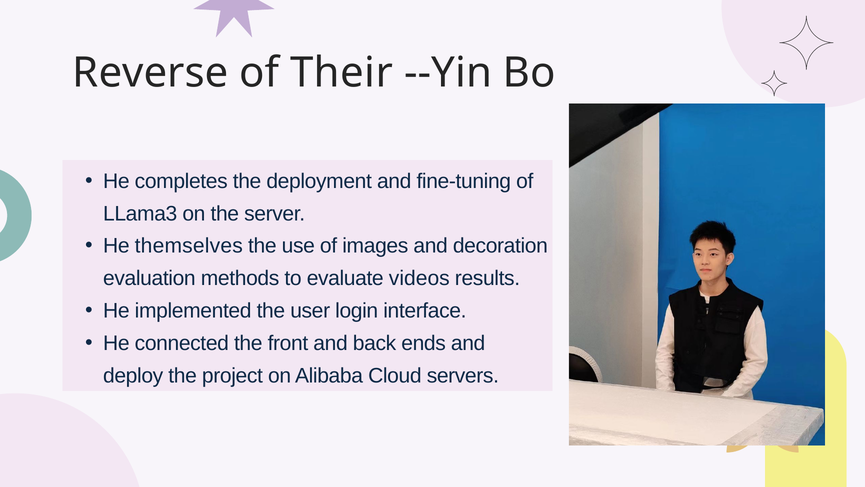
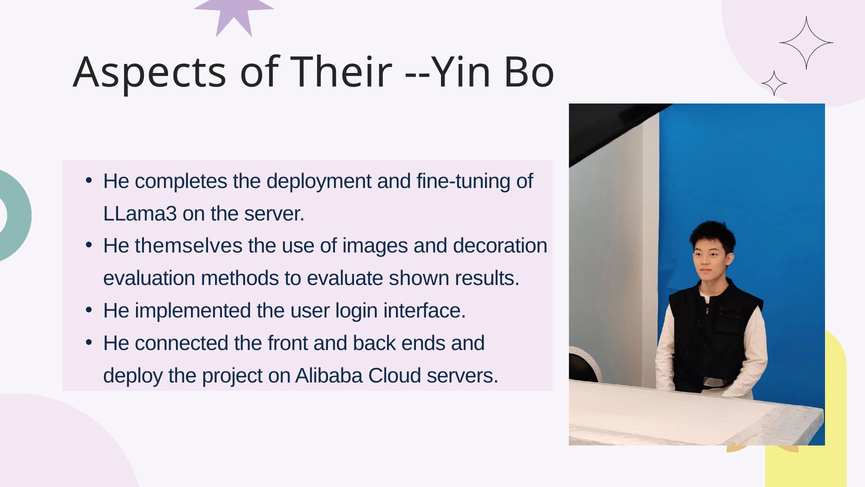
Reverse: Reverse -> Aspects
videos: videos -> shown
